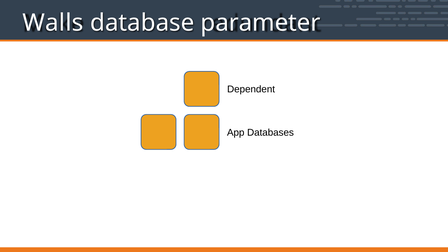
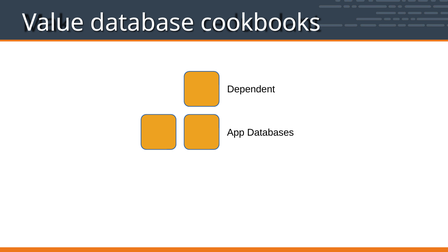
Walls: Walls -> Value
parameter: parameter -> cookbooks
